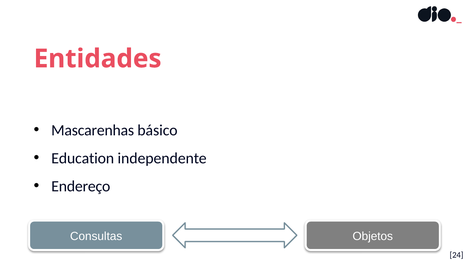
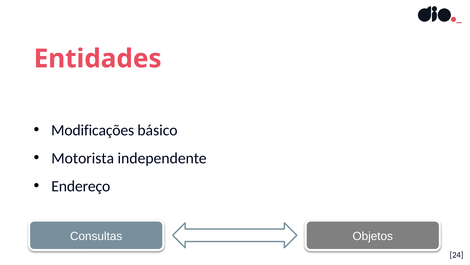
Mascarenhas: Mascarenhas -> Modificações
Education: Education -> Motorista
